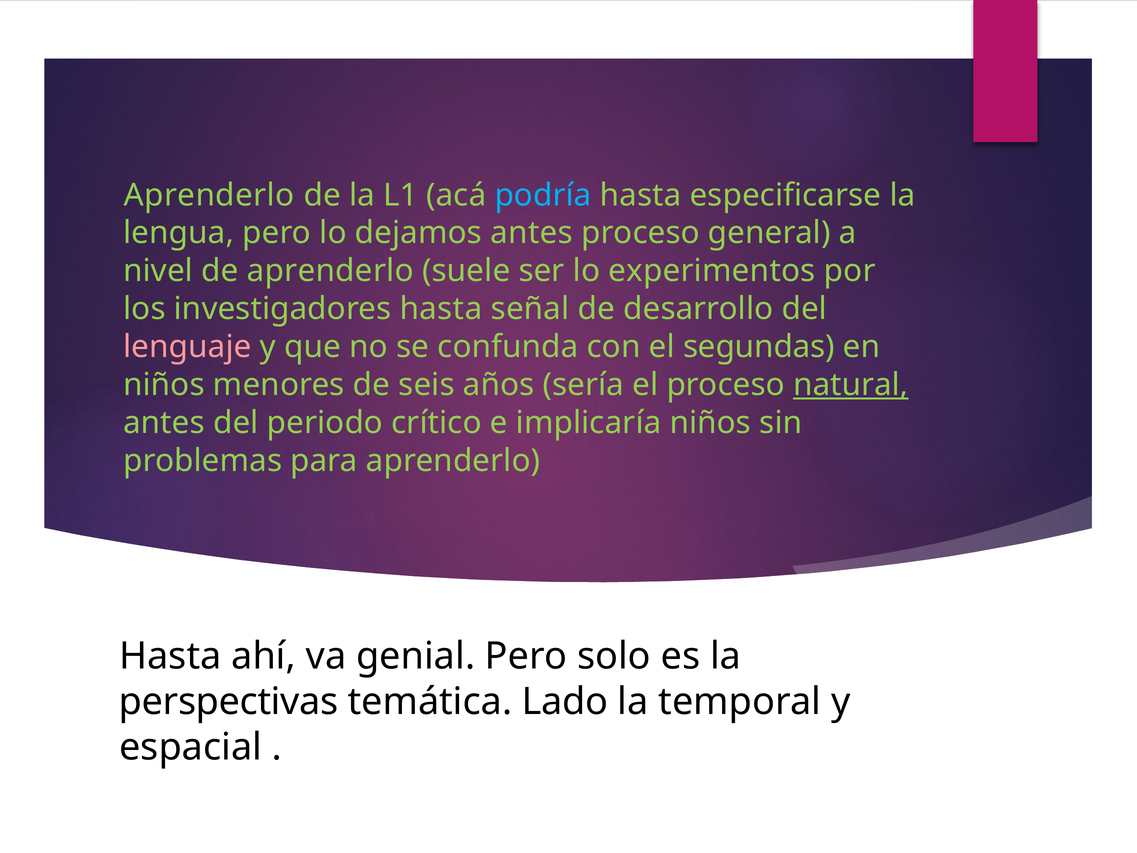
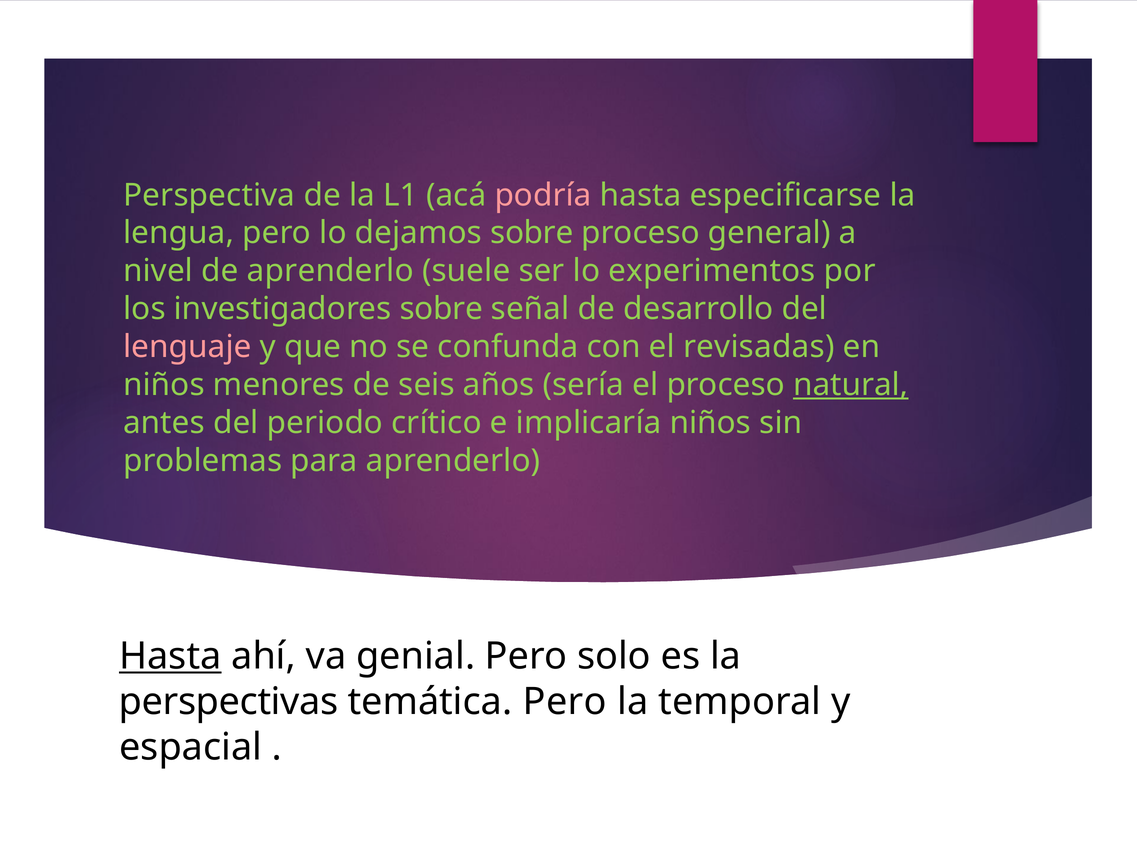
Aprenderlo at (209, 195): Aprenderlo -> Perspectiva
podría colour: light blue -> pink
dejamos antes: antes -> sobre
investigadores hasta: hasta -> sobre
segundas: segundas -> revisadas
Hasta at (170, 656) underline: none -> present
temática Lado: Lado -> Pero
